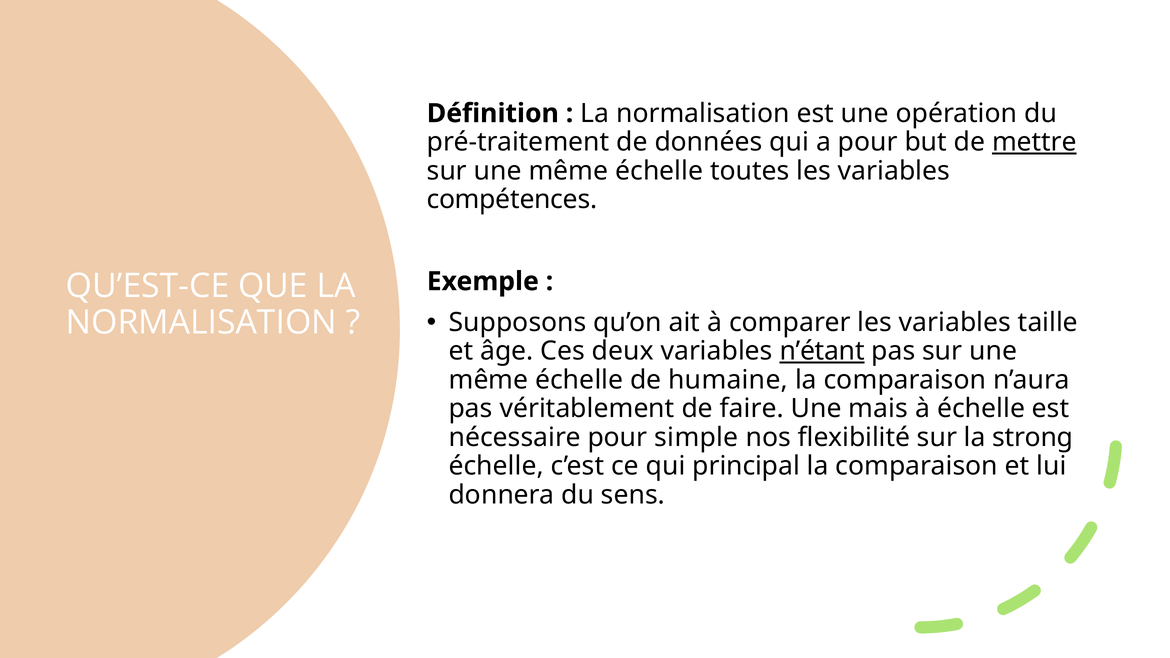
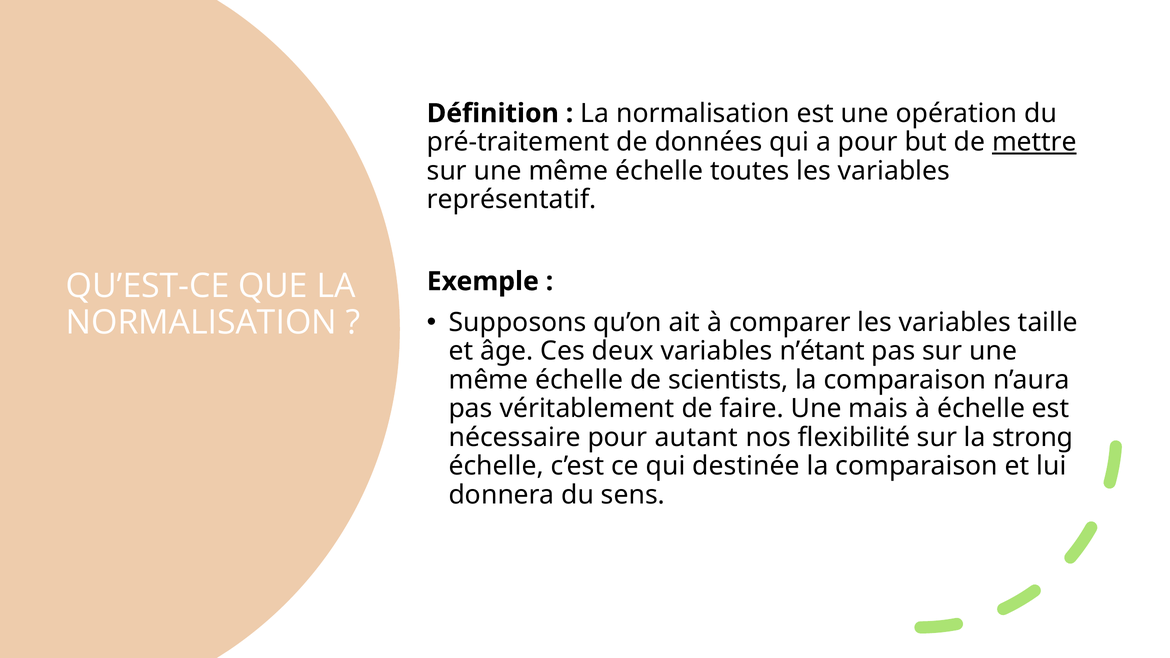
compétences: compétences -> représentatif
n’étant underline: present -> none
humaine: humaine -> scientists
simple: simple -> autant
principal: principal -> destinée
